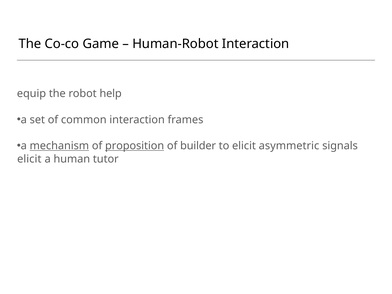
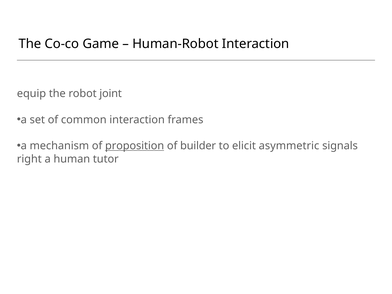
help: help -> joint
mechanism underline: present -> none
elicit at (29, 159): elicit -> right
